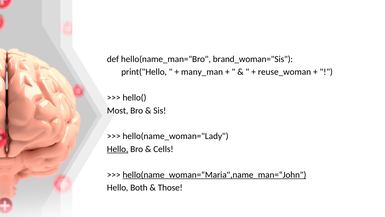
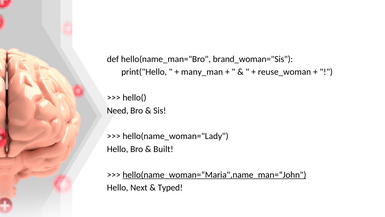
Most: Most -> Need
Hello at (118, 149) underline: present -> none
Cells: Cells -> Built
Both: Both -> Next
Those: Those -> Typed
